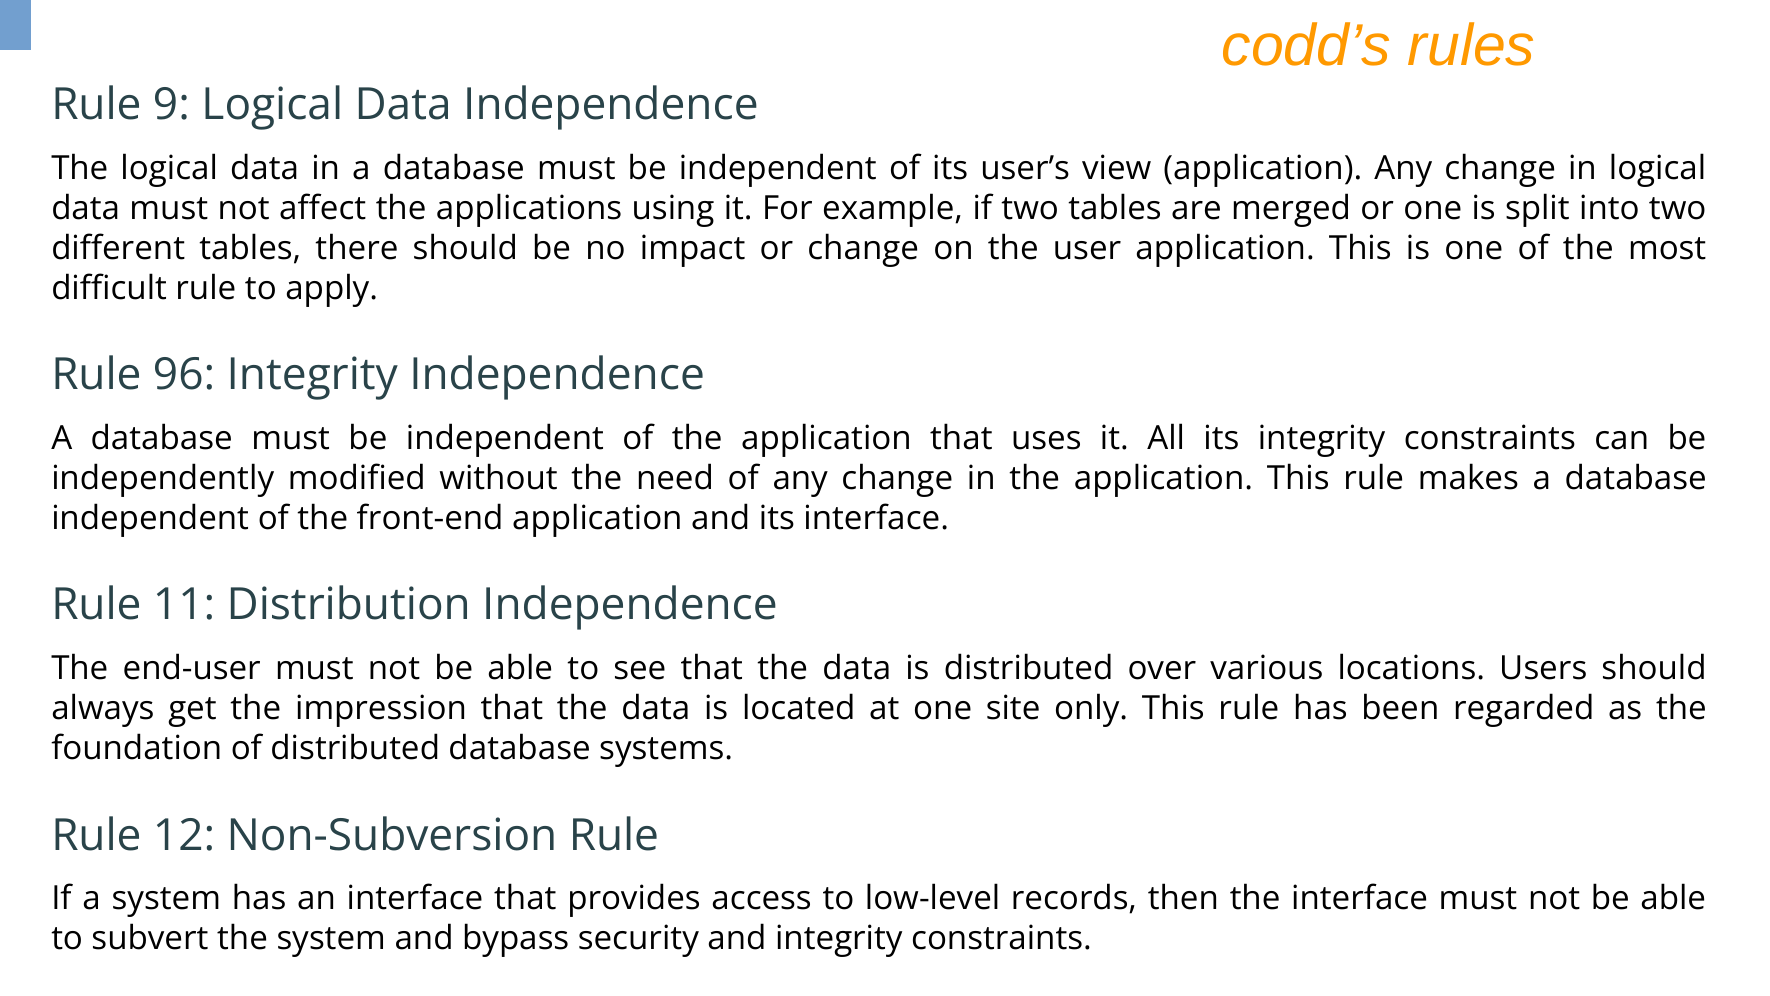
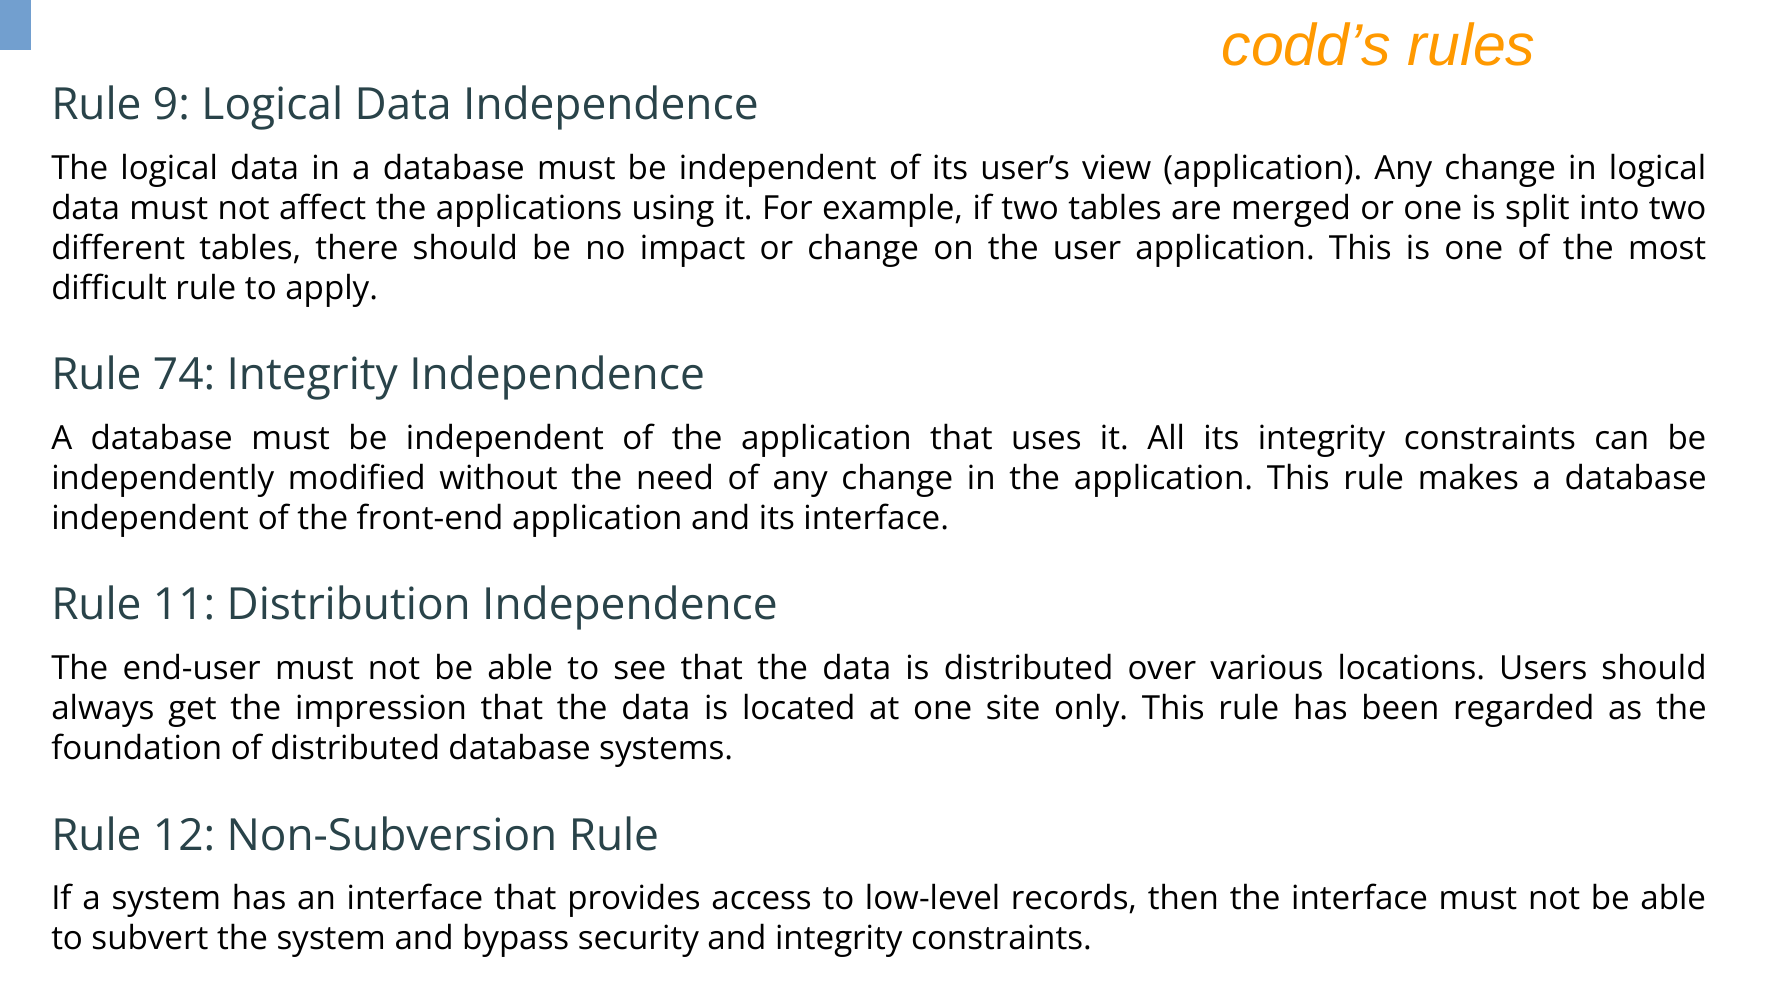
96: 96 -> 74
